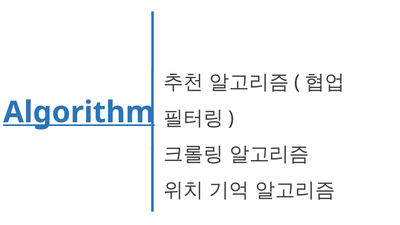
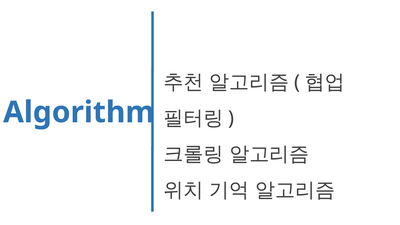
Algorithm underline: present -> none
